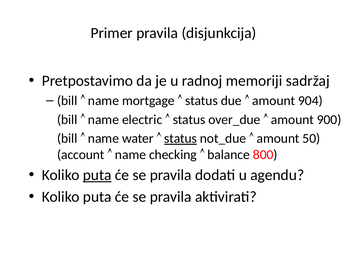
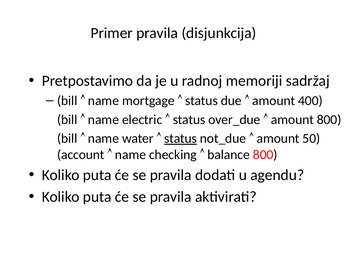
904: 904 -> 400
amount 900: 900 -> 800
puta at (97, 175) underline: present -> none
